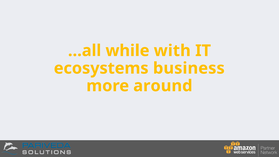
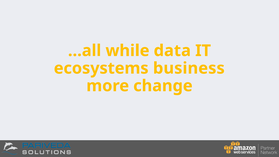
with: with -> data
around: around -> change
